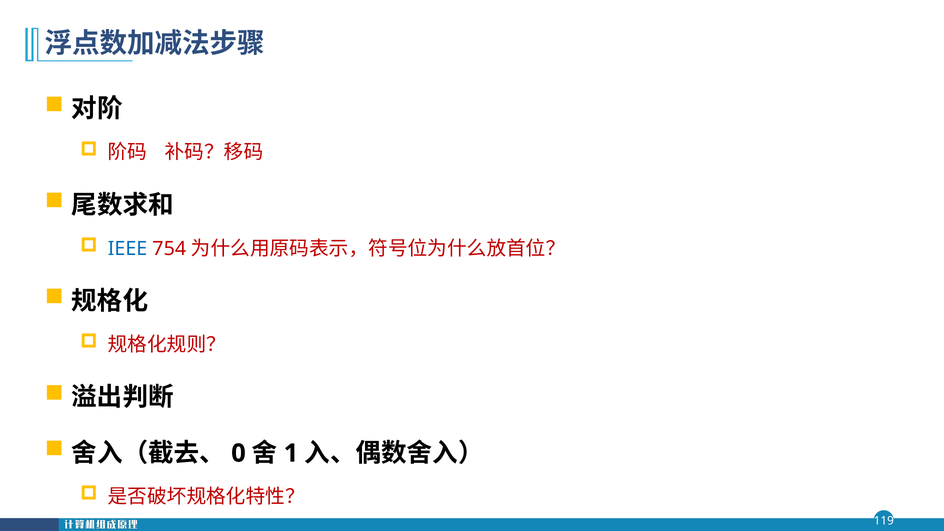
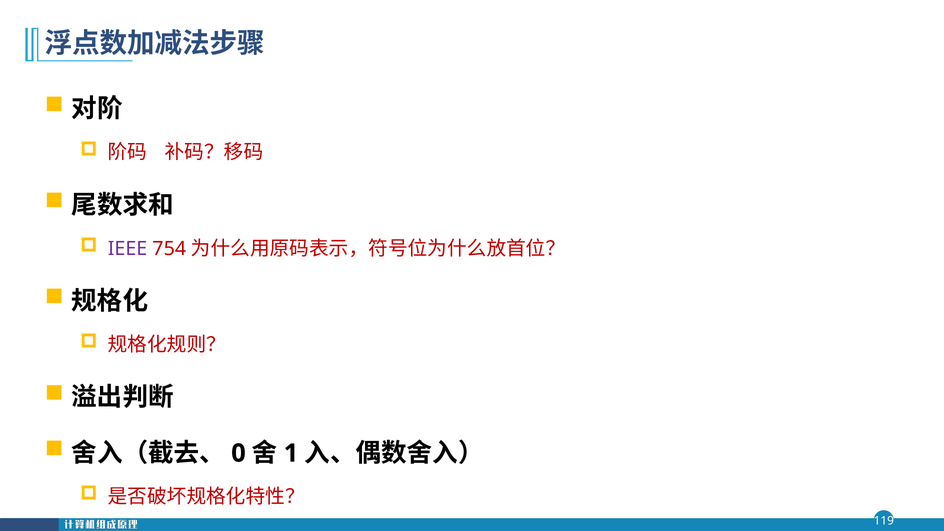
IEEE colour: blue -> purple
